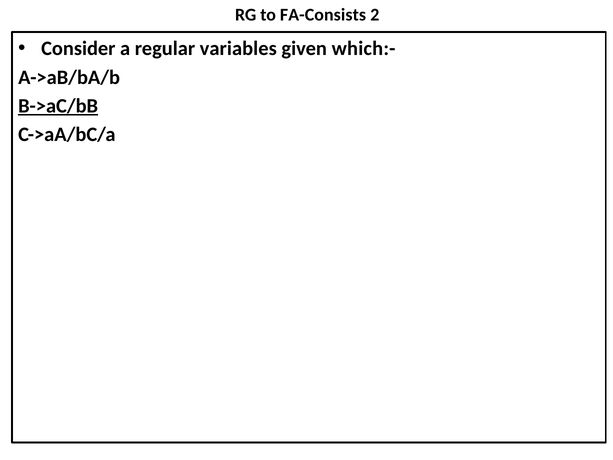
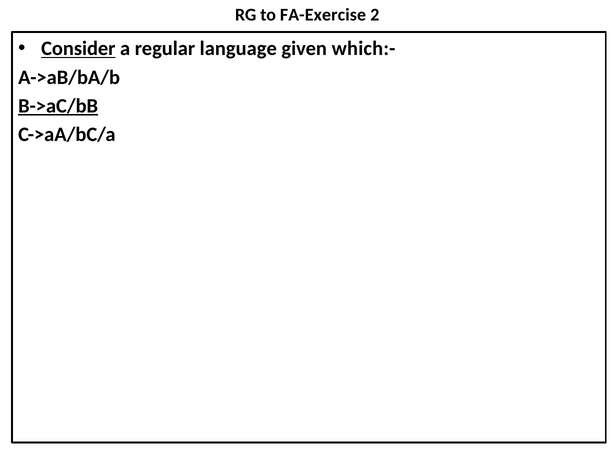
FA-Consists: FA-Consists -> FA-Exercise
Consider underline: none -> present
variables: variables -> language
